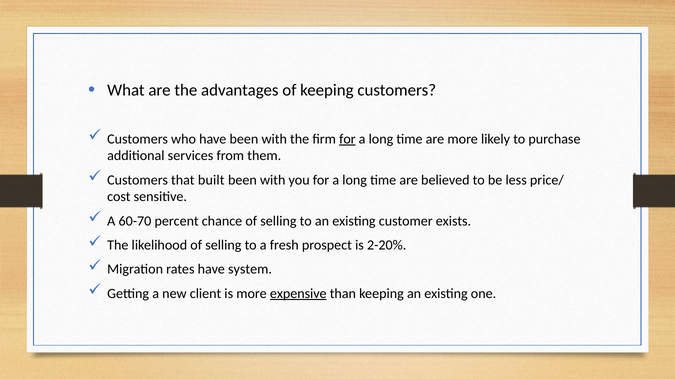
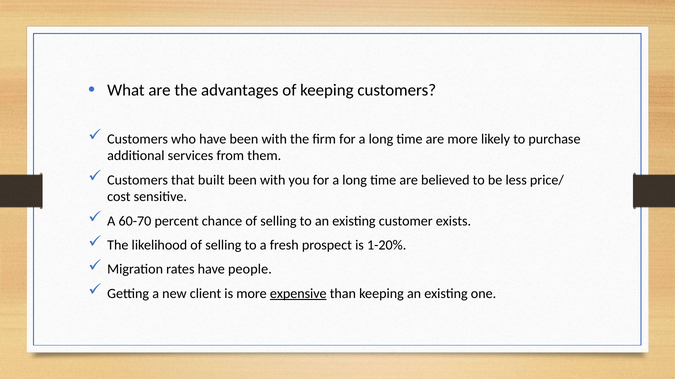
for at (347, 139) underline: present -> none
2-20%: 2-20% -> 1-20%
system: system -> people
